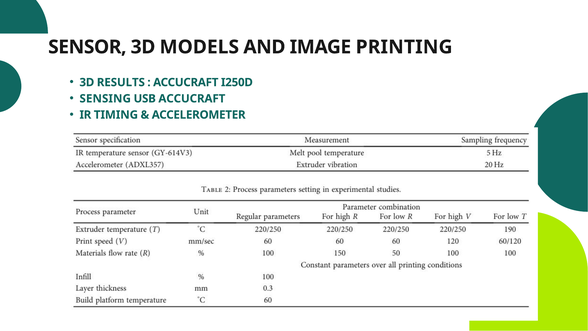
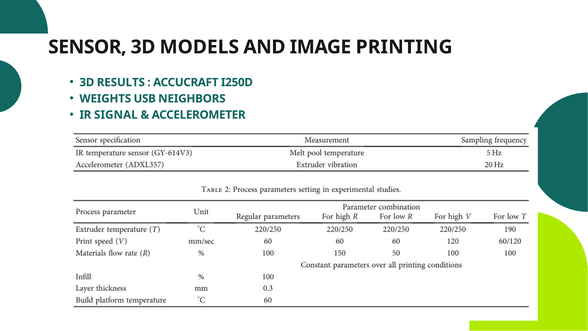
SENSING: SENSING -> WEIGHTS
USB ACCUCRAFT: ACCUCRAFT -> NEIGHBORS
TIMING: TIMING -> SIGNAL
